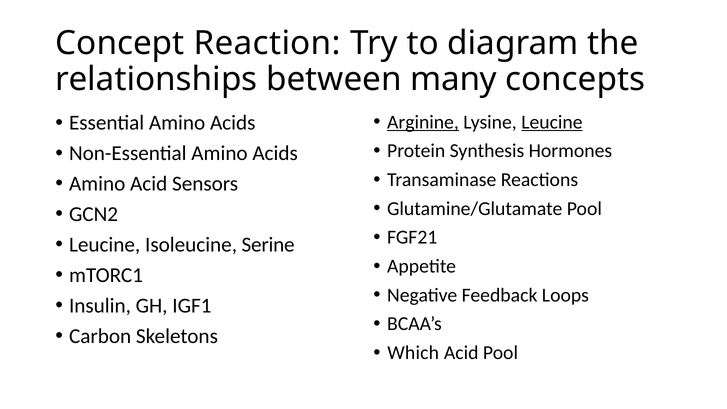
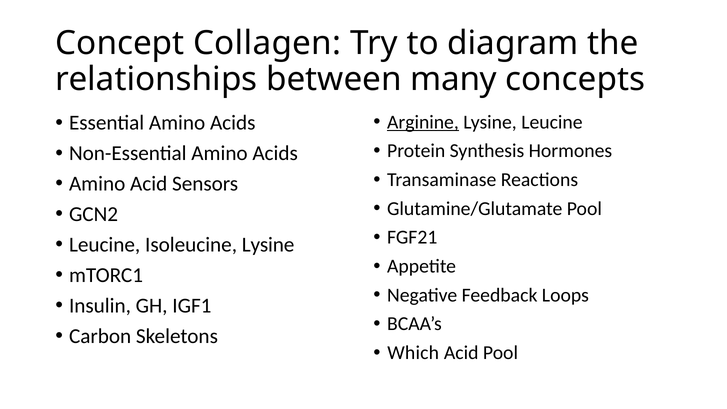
Reaction: Reaction -> Collagen
Leucine at (552, 122) underline: present -> none
Isoleucine Serine: Serine -> Lysine
